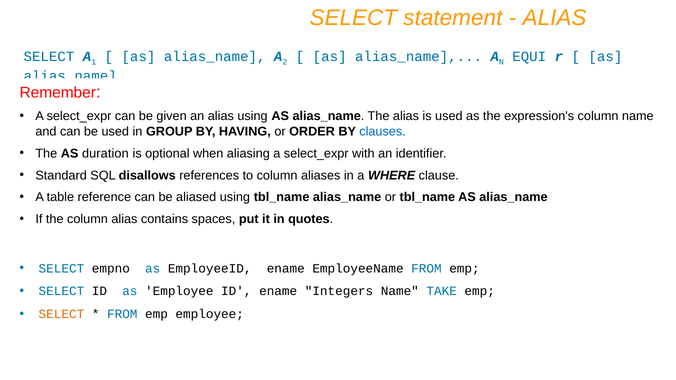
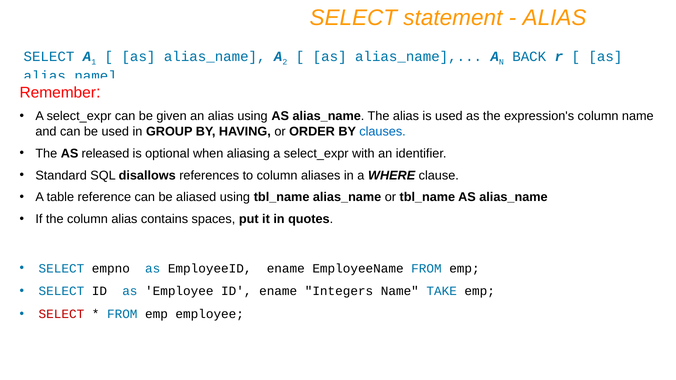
EQUI: EQUI -> BACK
duration: duration -> released
SELECT at (61, 314) colour: orange -> red
